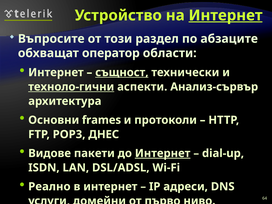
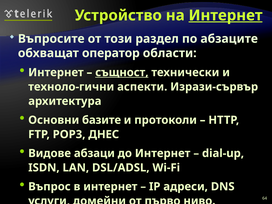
техноло-гични underline: present -> none
Анализ-сървър: Анализ-сървър -> Изрази-сървър
frames: frames -> базите
пакети: пакети -> абзаци
Интернет at (163, 153) underline: present -> none
Реално: Реално -> Въпрос
